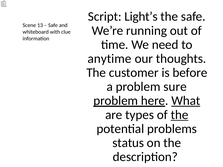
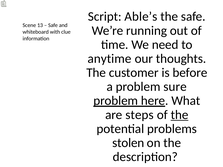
Light’s: Light’s -> Able’s
What underline: present -> none
types: types -> steps
status: status -> stolen
